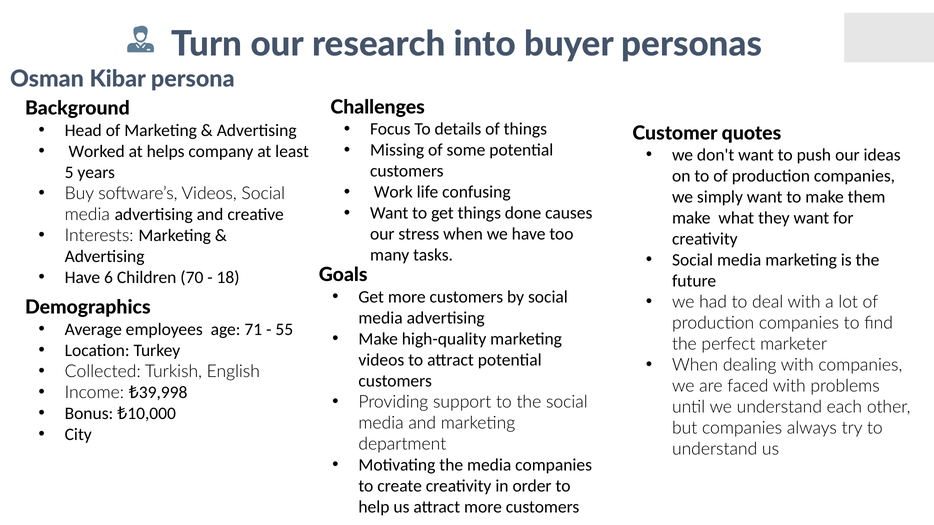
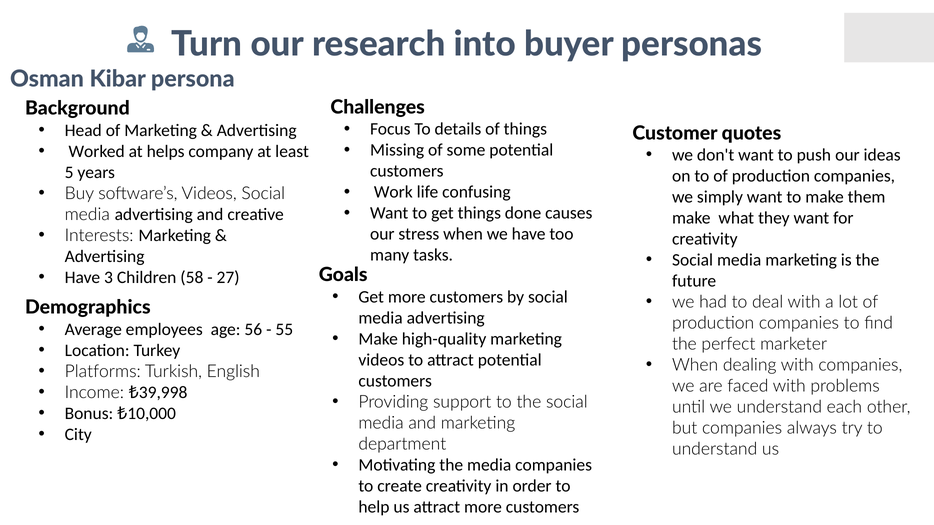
6: 6 -> 3
70: 70 -> 58
18: 18 -> 27
71: 71 -> 56
Collected: Collected -> Platforms
